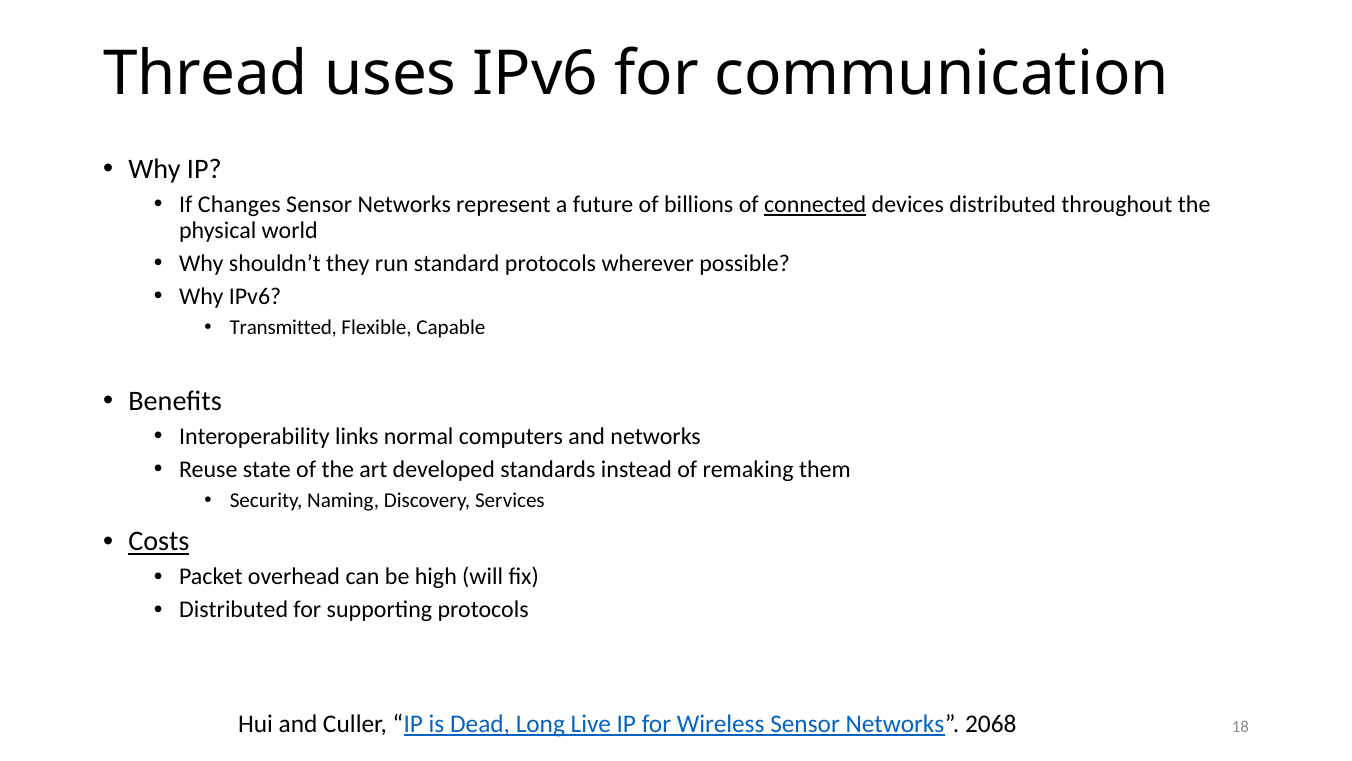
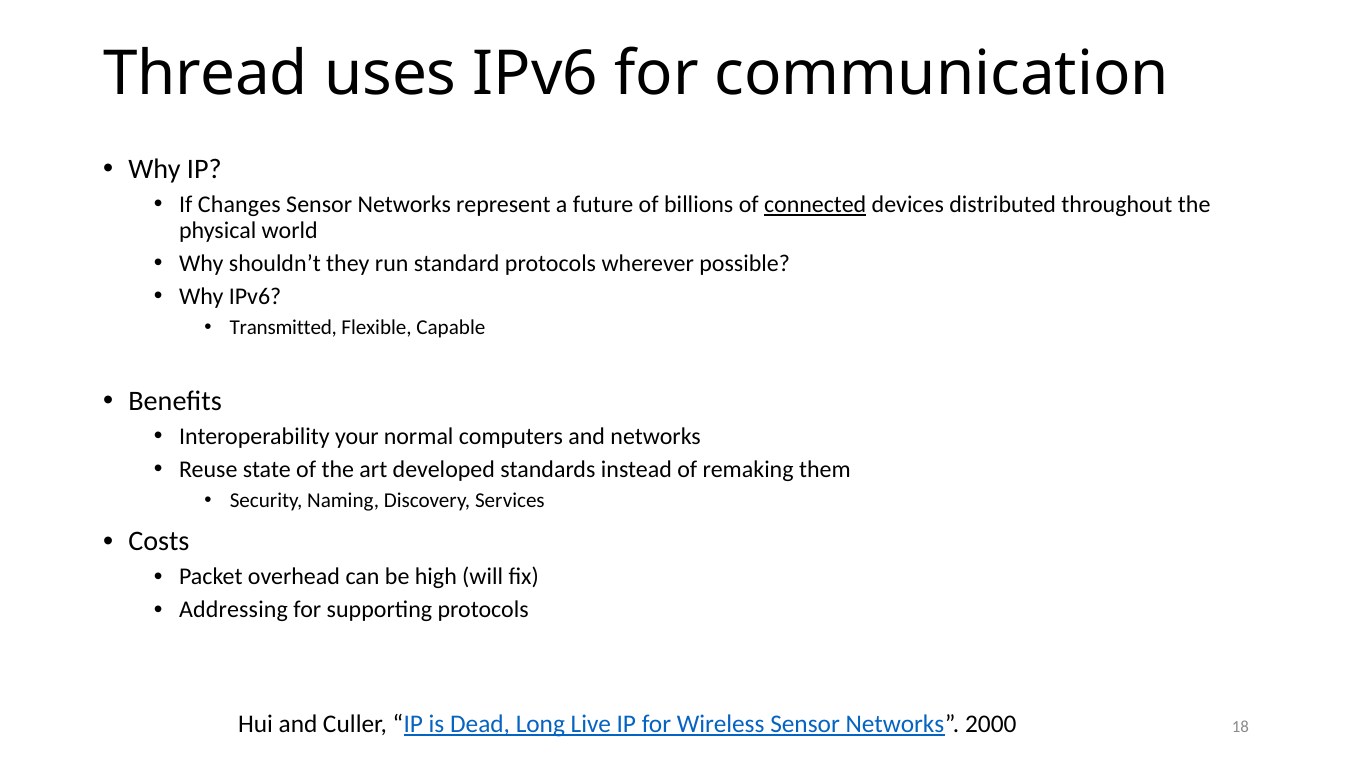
links: links -> your
Costs underline: present -> none
Distributed at (234, 609): Distributed -> Addressing
2068: 2068 -> 2000
